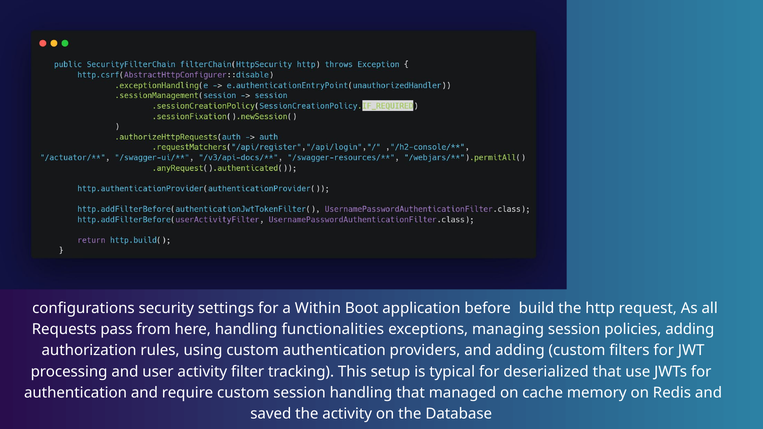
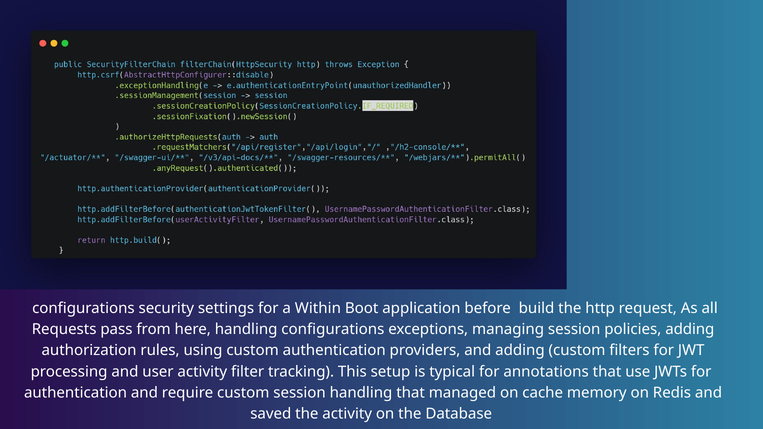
handling functionalities: functionalities -> configurations
deserialized: deserialized -> annotations
